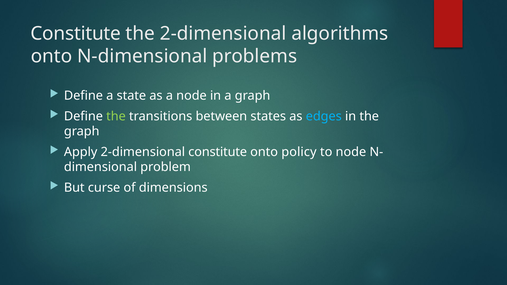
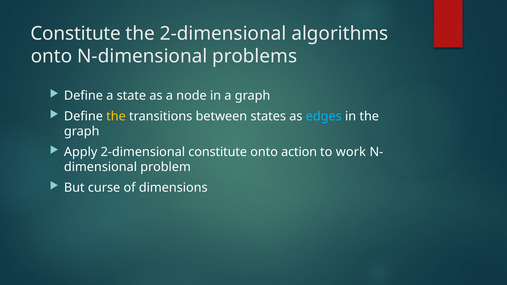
the at (116, 116) colour: light green -> yellow
policy: policy -> action
to node: node -> work
